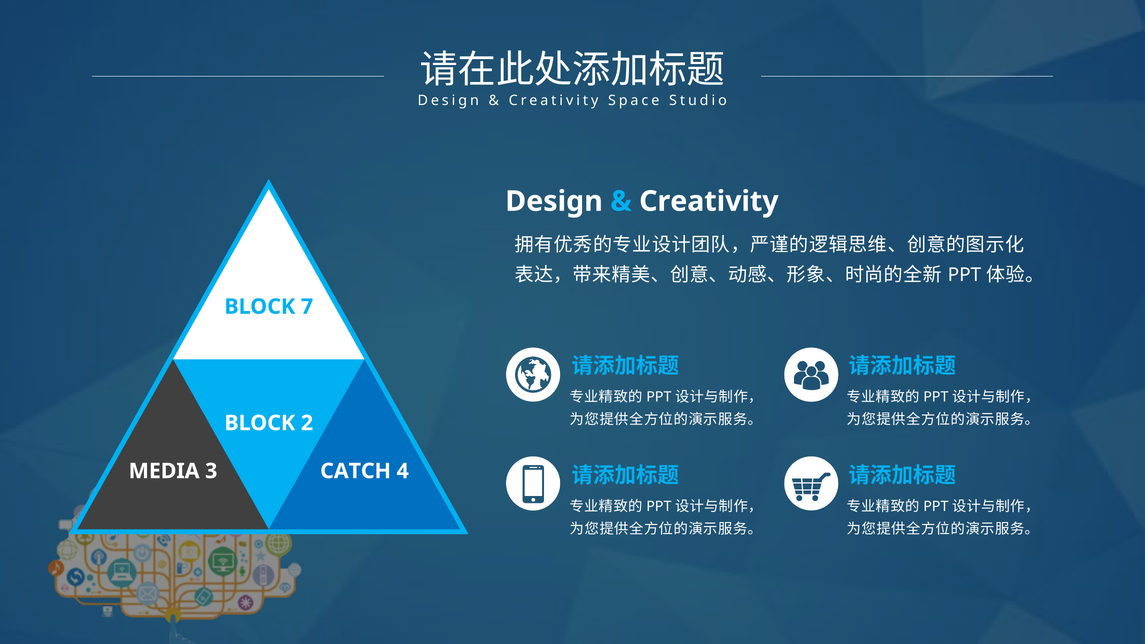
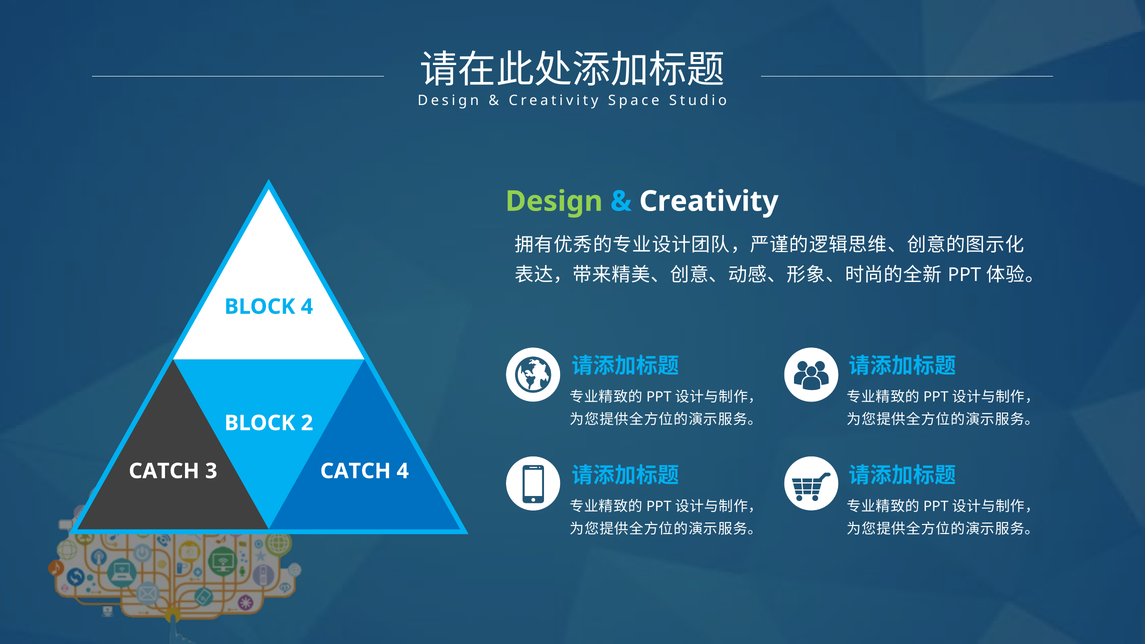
Design at (554, 201) colour: white -> light green
BLOCK 7: 7 -> 4
MEDIA at (164, 471): MEDIA -> CATCH
